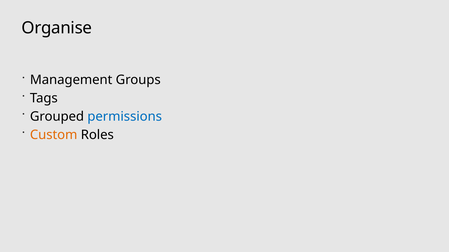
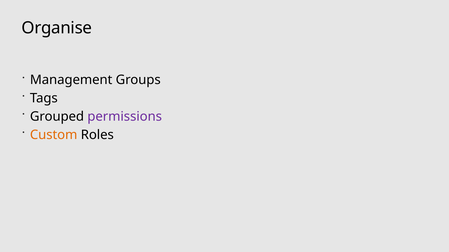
permissions colour: blue -> purple
